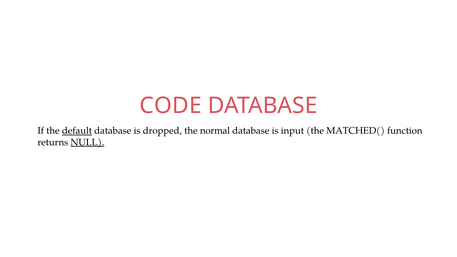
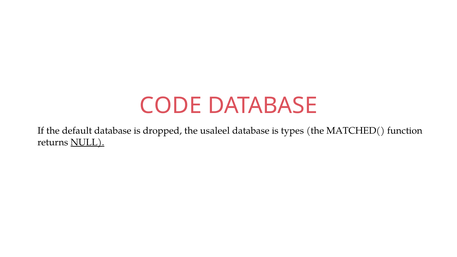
default underline: present -> none
normal: normal -> usaleel
input: input -> types
